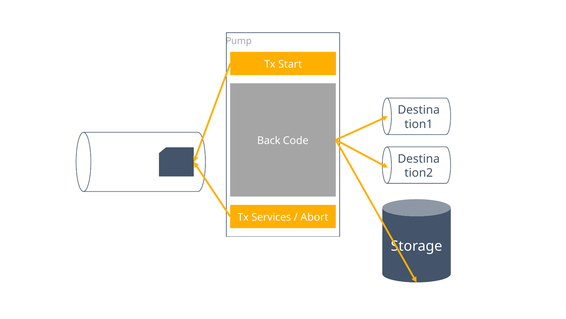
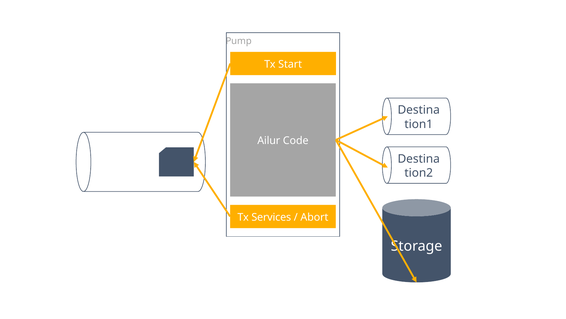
Back: Back -> Ailur
